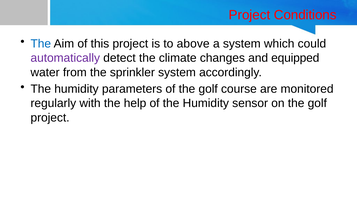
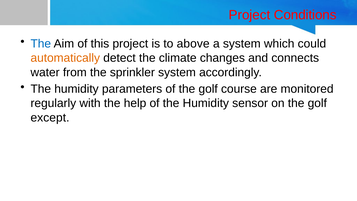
automatically colour: purple -> orange
equipped: equipped -> connects
project at (50, 117): project -> except
